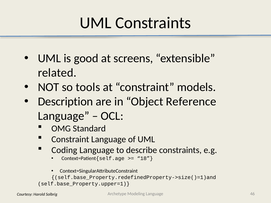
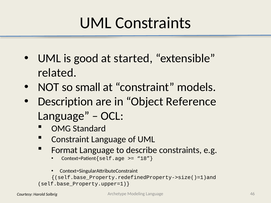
screens: screens -> started
tools: tools -> small
Coding: Coding -> Format
